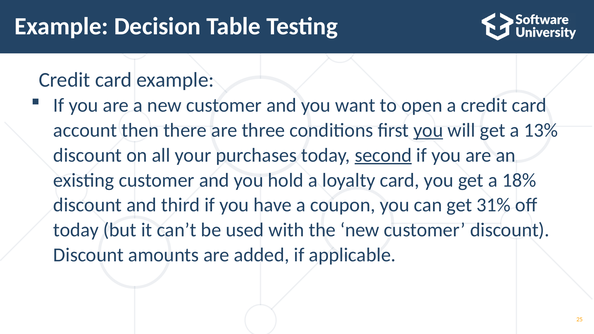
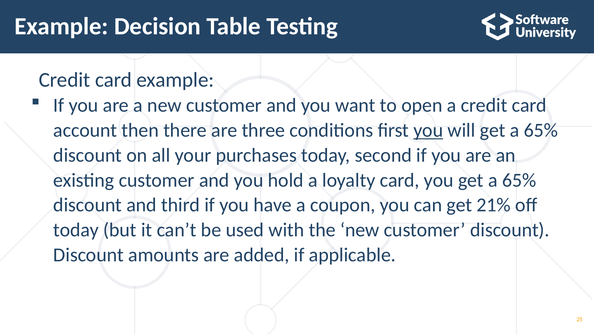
will get a 13%: 13% -> 65%
second underline: present -> none
you get a 18%: 18% -> 65%
31%: 31% -> 21%
